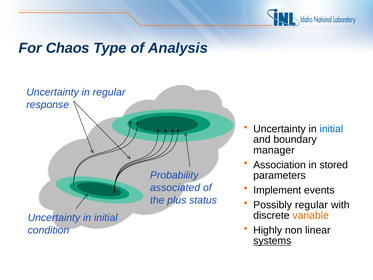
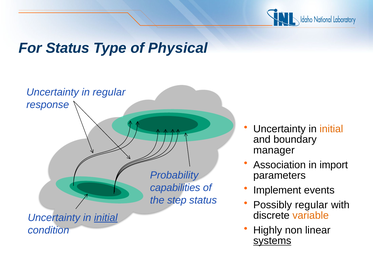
For Chaos: Chaos -> Status
Analysis: Analysis -> Physical
initial at (331, 129) colour: blue -> orange
stored: stored -> import
associated: associated -> capabilities
plus: plus -> step
initial at (106, 217) underline: none -> present
